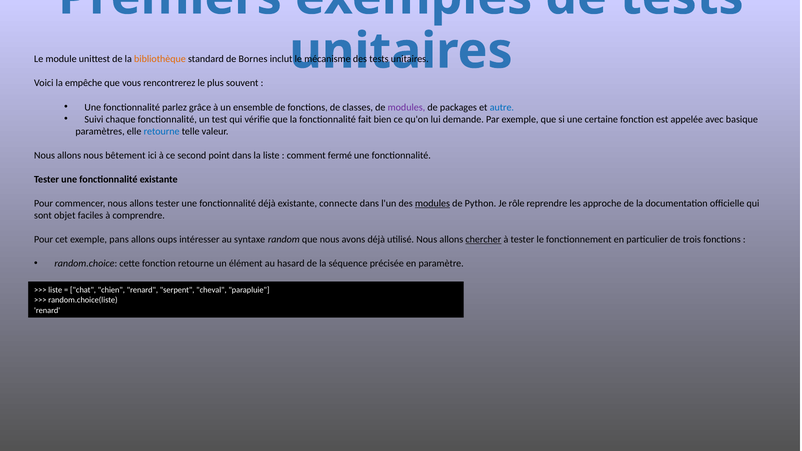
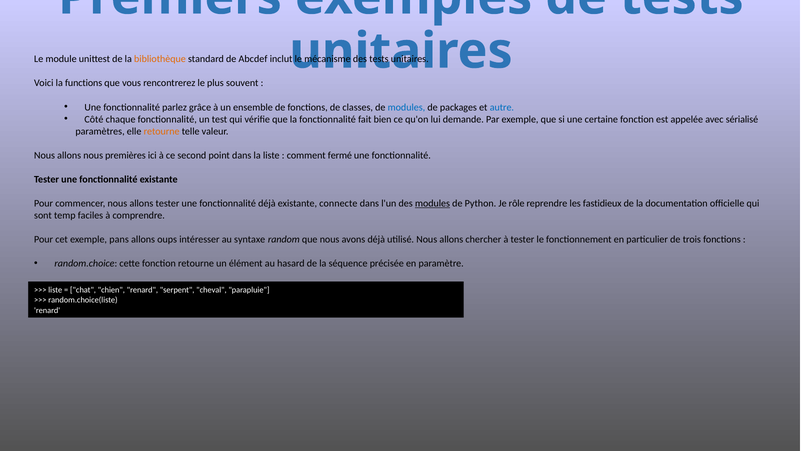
Bornes: Bornes -> Abcdef
empêche: empêche -> functions
modules at (406, 107) colour: purple -> blue
Suivi: Suivi -> Côté
basique: basique -> sérialisé
retourne at (162, 131) colour: blue -> orange
bêtement: bêtement -> premières
approche: approche -> fastidieux
objet: objet -> temp
chercher underline: present -> none
